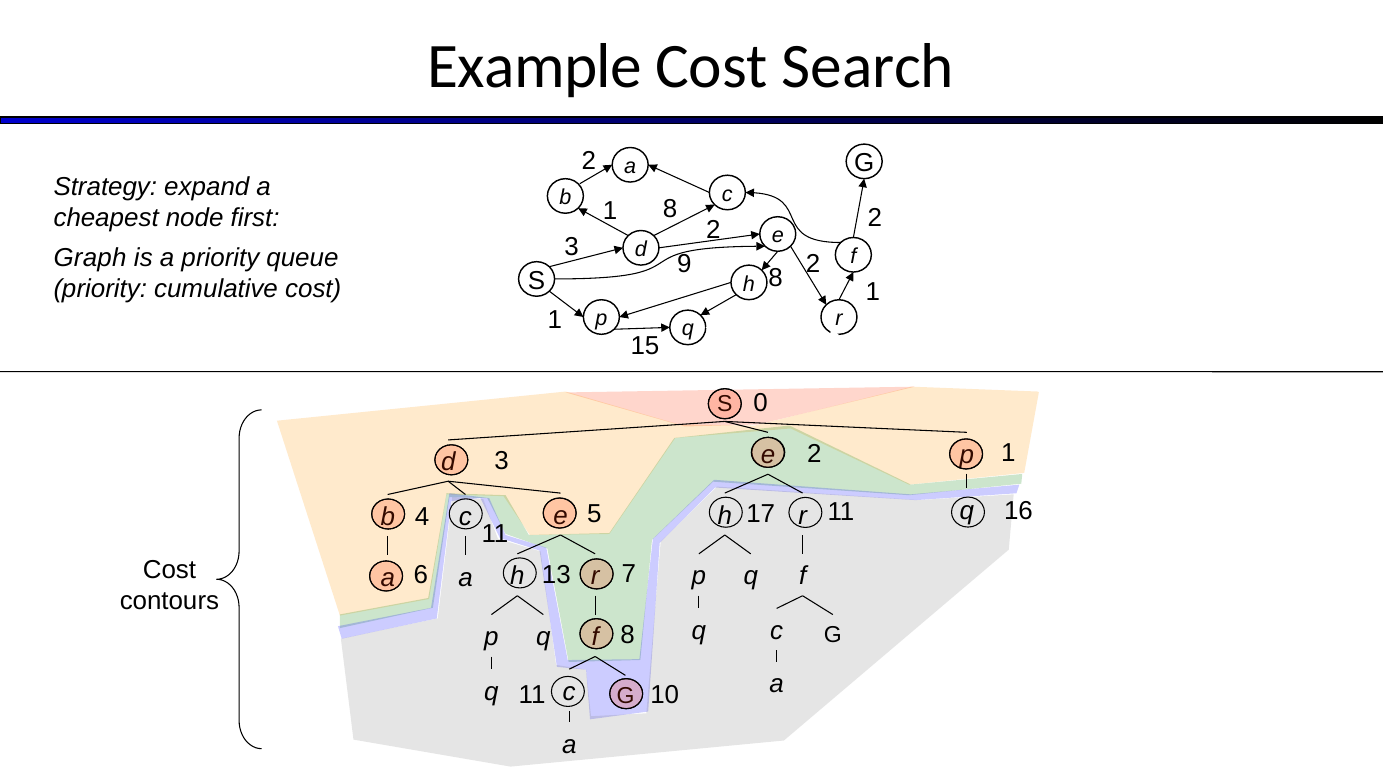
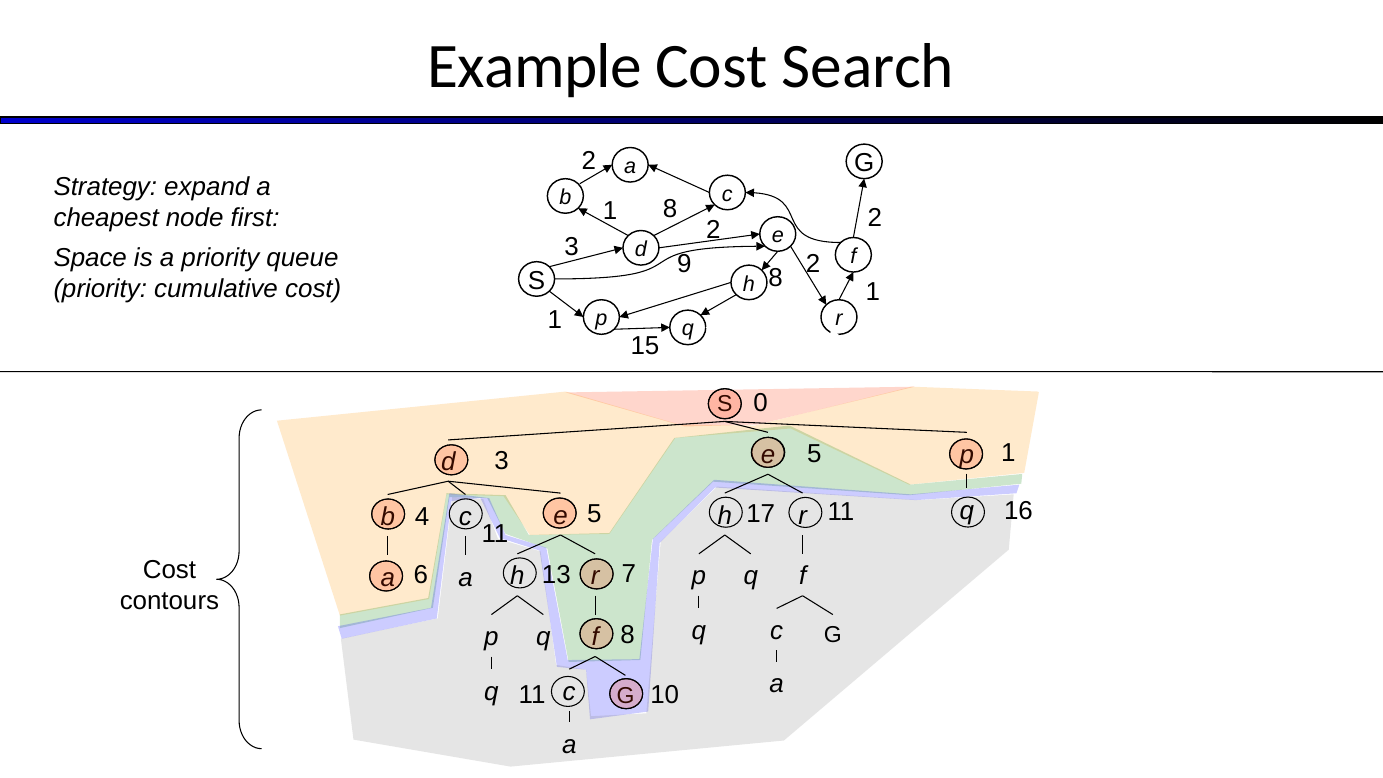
Graph: Graph -> Space
3 2: 2 -> 5
